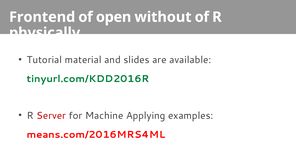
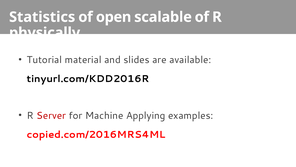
Frontend: Frontend -> Statistics
without: without -> scalable
tinyurl.com/KDD2016R colour: green -> black
means.com/2016MRS4ML: means.com/2016MRS4ML -> copied.com/2016MRS4ML
